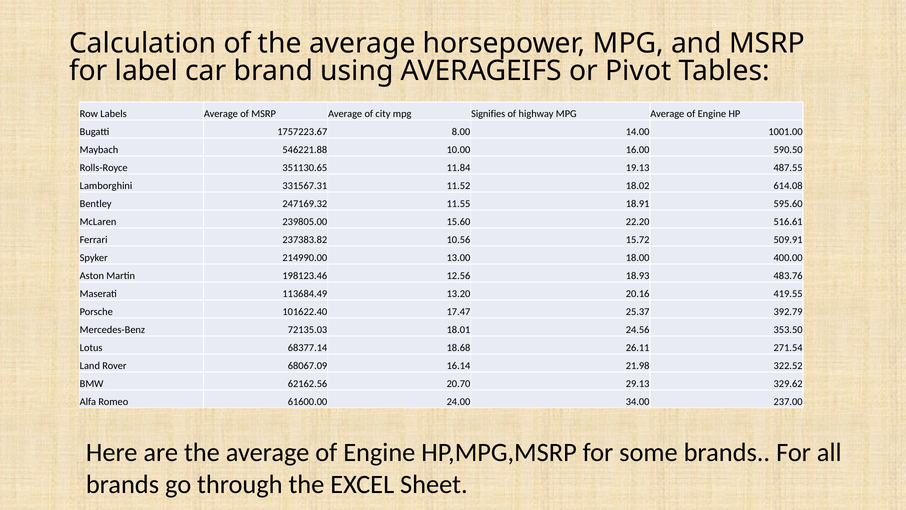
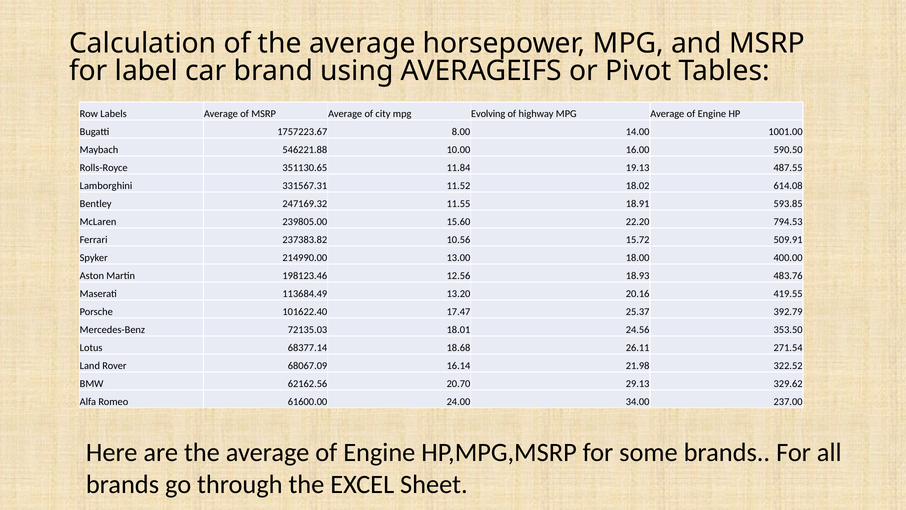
Signifies: Signifies -> Evolving
595.60: 595.60 -> 593.85
516.61: 516.61 -> 794.53
